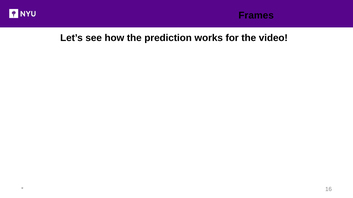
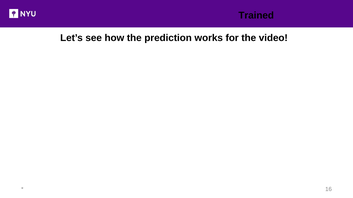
Frames: Frames -> Trained
